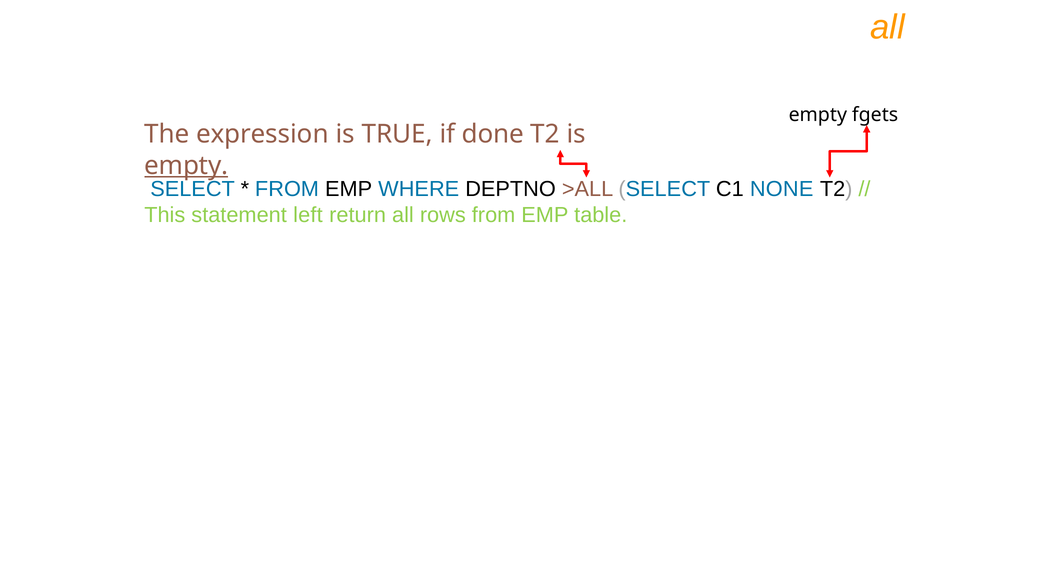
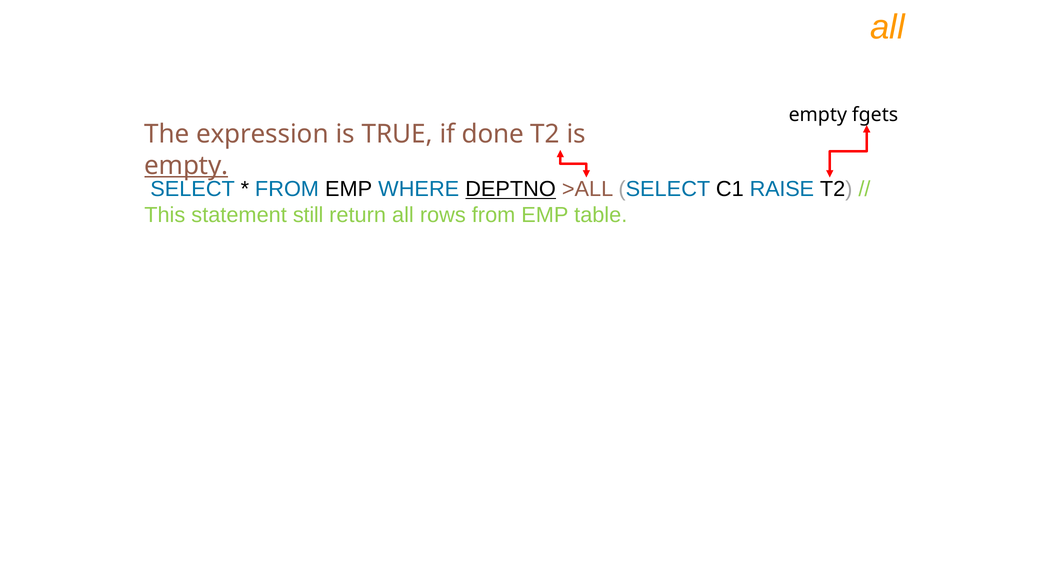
DEPTNO underline: none -> present
NONE: NONE -> RAISE
left: left -> still
